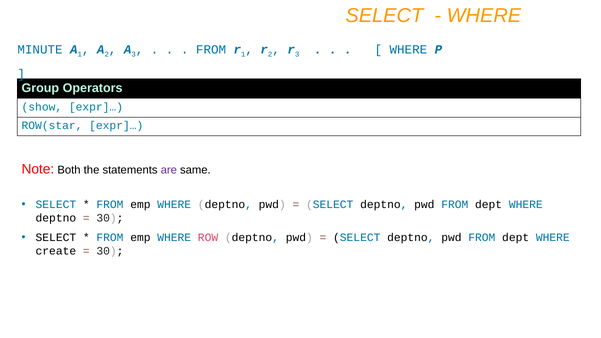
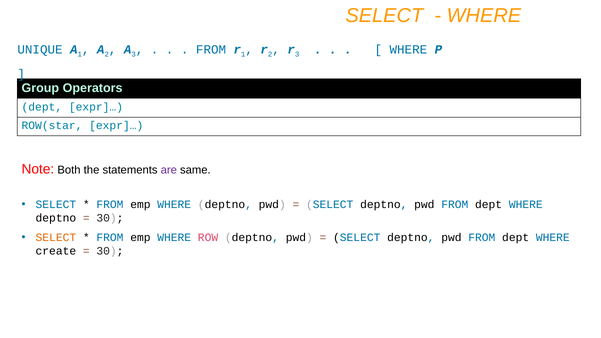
MINUTE: MINUTE -> UNIQUE
show at (42, 107): show -> dept
SELECT at (56, 238) colour: black -> orange
